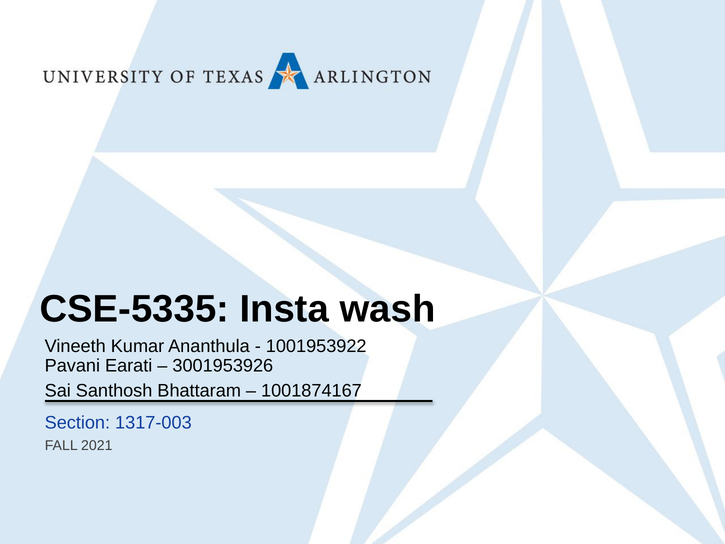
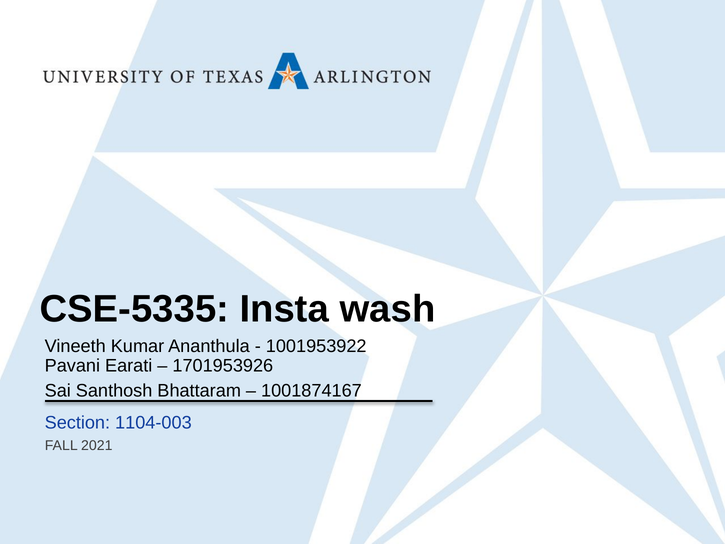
3001953926: 3001953926 -> 1701953926
1317-003: 1317-003 -> 1104-003
